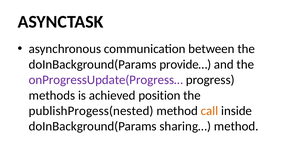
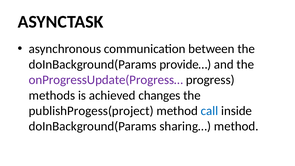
position: position -> changes
publishProgess(nested: publishProgess(nested -> publishProgess(project
call colour: orange -> blue
